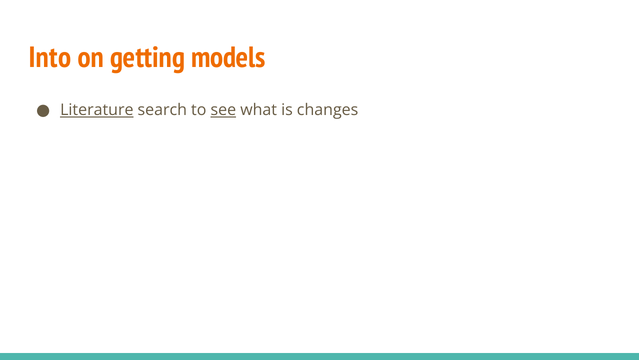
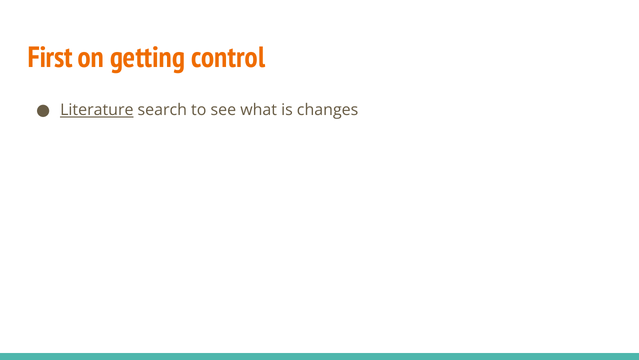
Into: Into -> First
models: models -> control
see underline: present -> none
